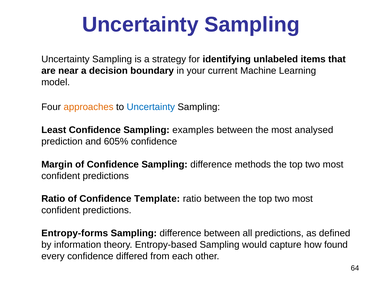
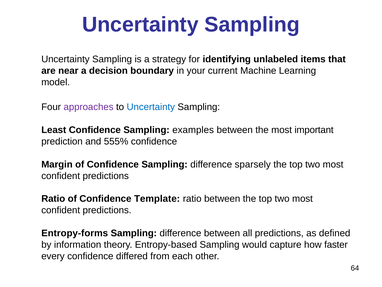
approaches colour: orange -> purple
analysed: analysed -> important
605%: 605% -> 555%
methods: methods -> sparsely
found: found -> faster
